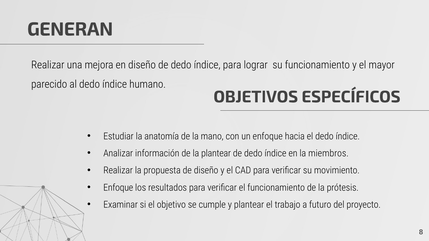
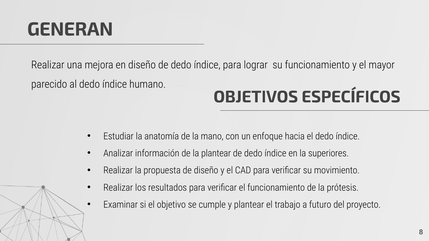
miembros: miembros -> superiores
Enfoque at (118, 188): Enfoque -> Realizar
